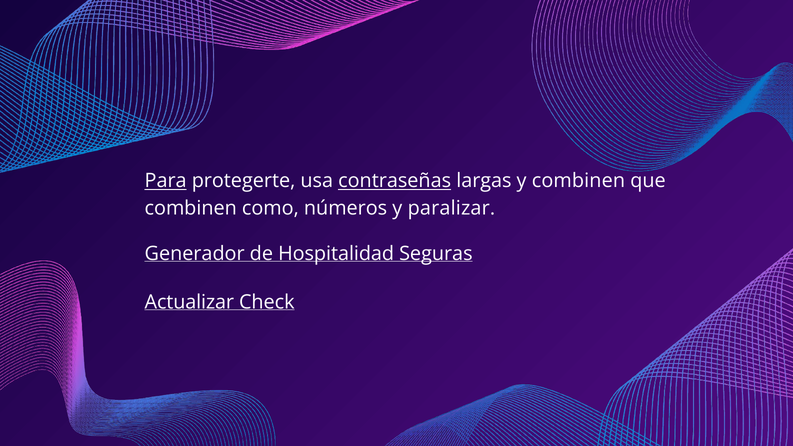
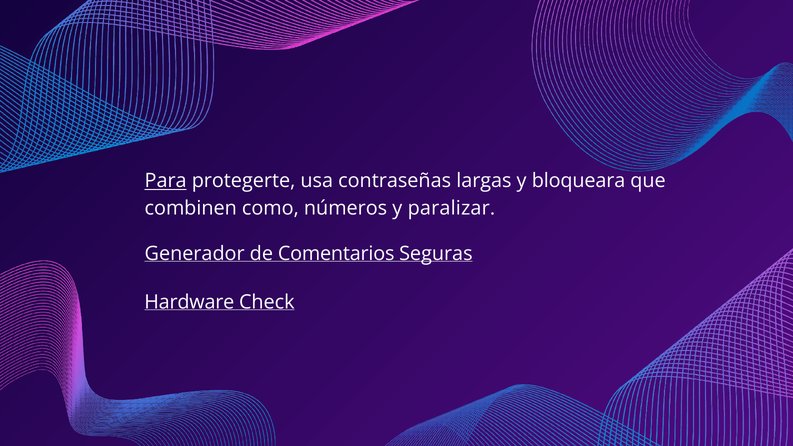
contraseñas underline: present -> none
y combinen: combinen -> bloqueara
Hospitalidad: Hospitalidad -> Comentarios
Actualizar: Actualizar -> Hardware
